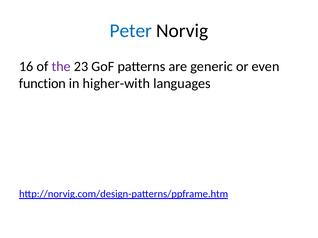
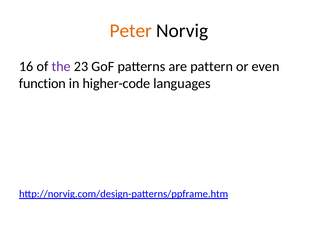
Peter colour: blue -> orange
generic: generic -> pattern
higher-with: higher-with -> higher-code
